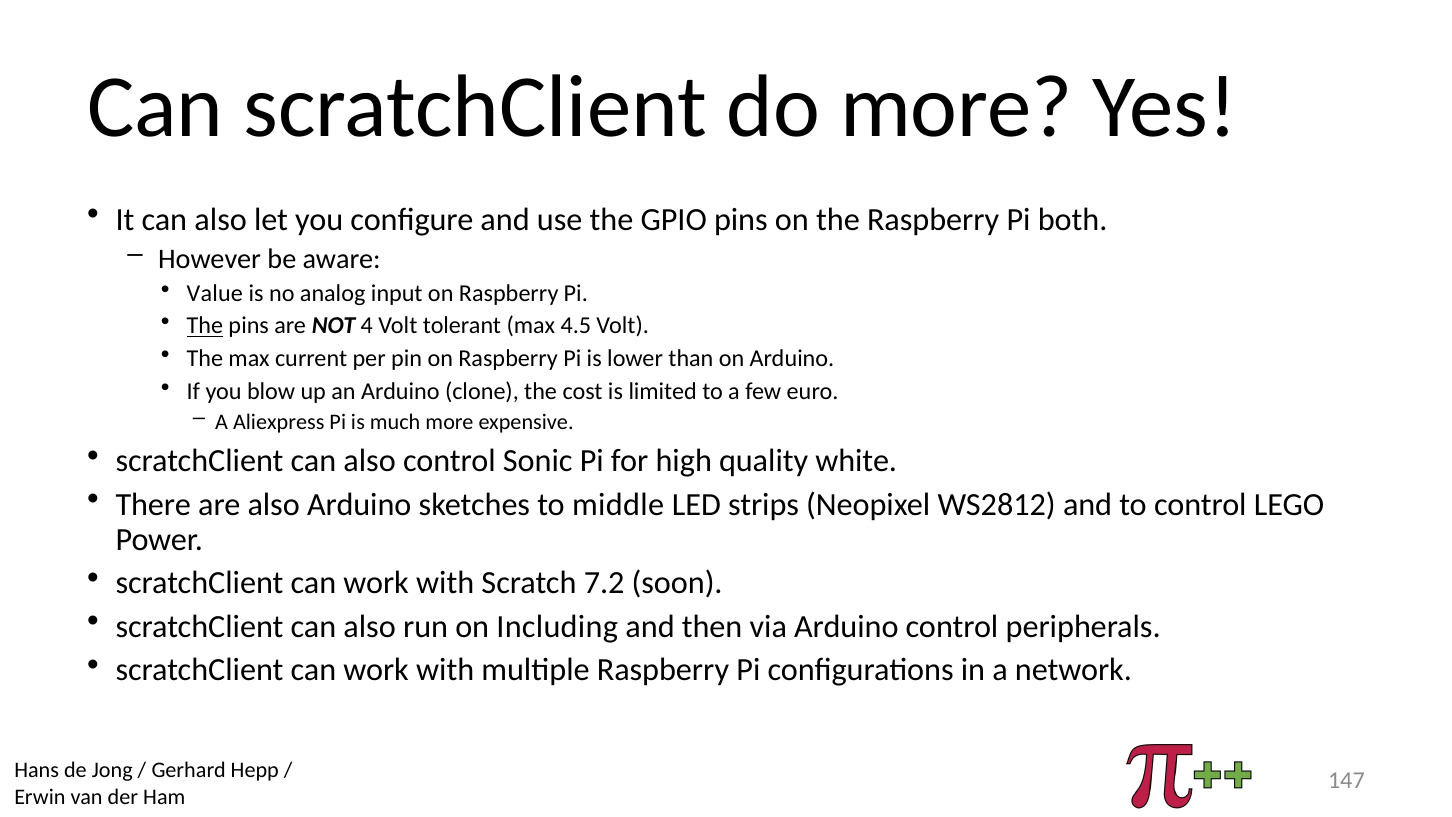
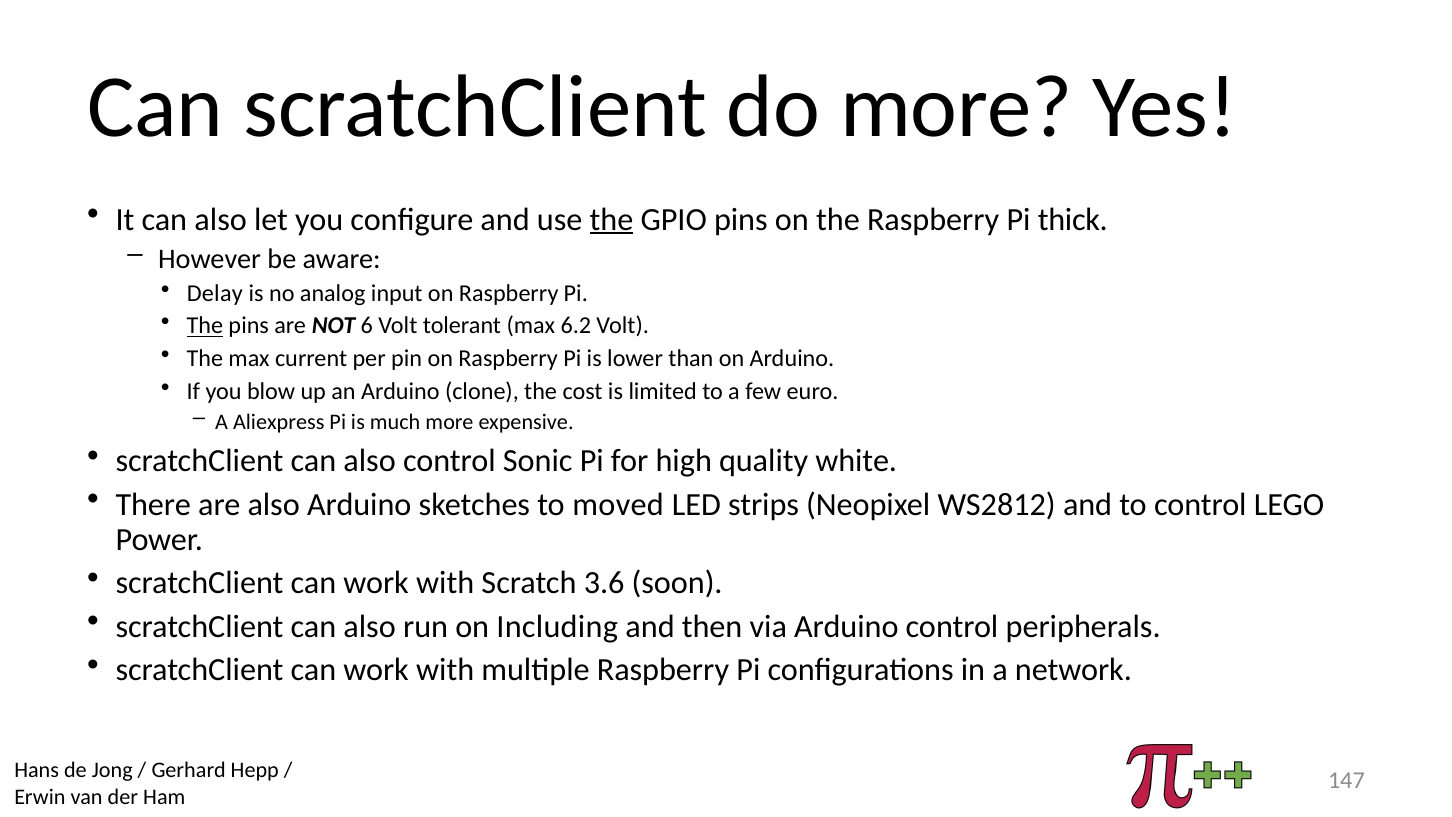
the at (611, 219) underline: none -> present
both: both -> thick
Value: Value -> Delay
4: 4 -> 6
4.5: 4.5 -> 6.2
middle: middle -> moved
7.2: 7.2 -> 3.6
